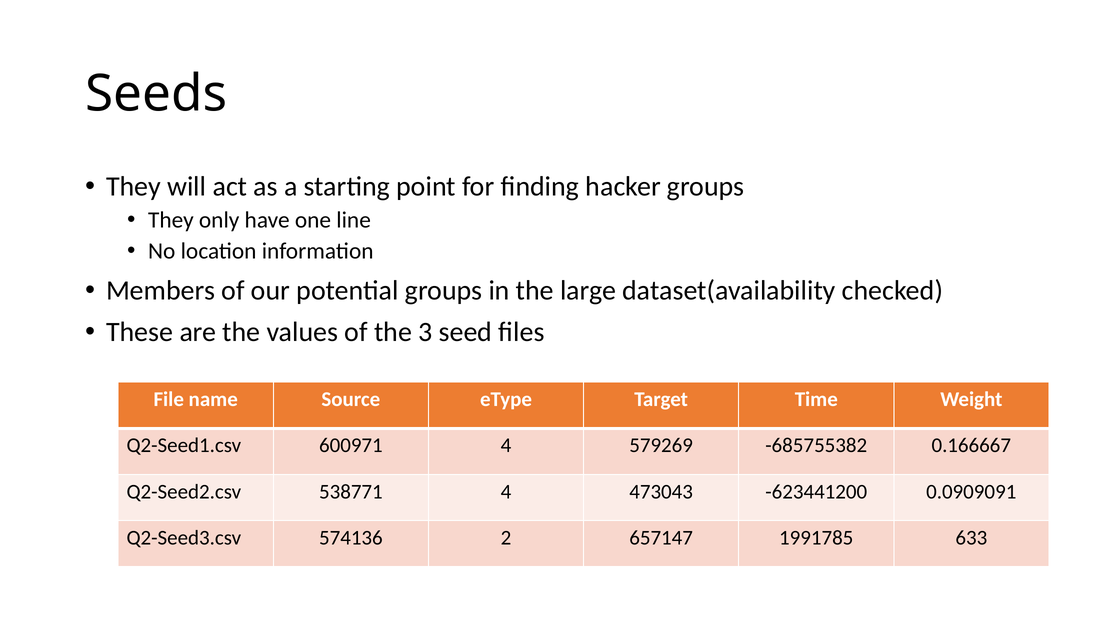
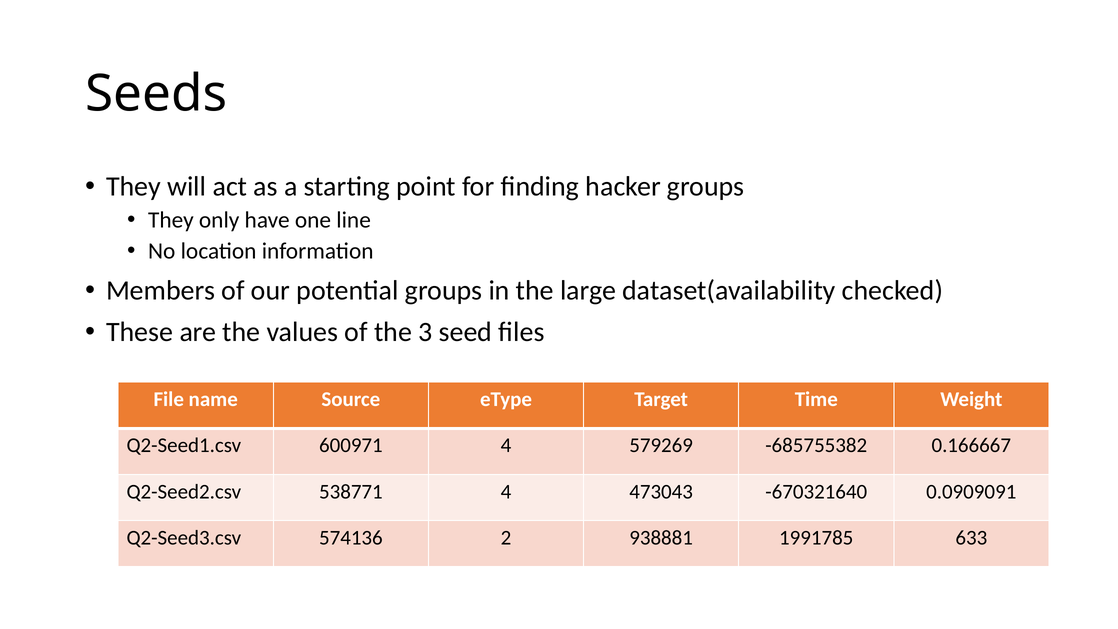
-623441200: -623441200 -> -670321640
657147: 657147 -> 938881
